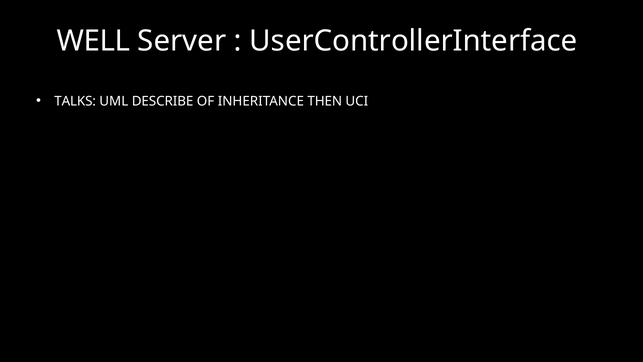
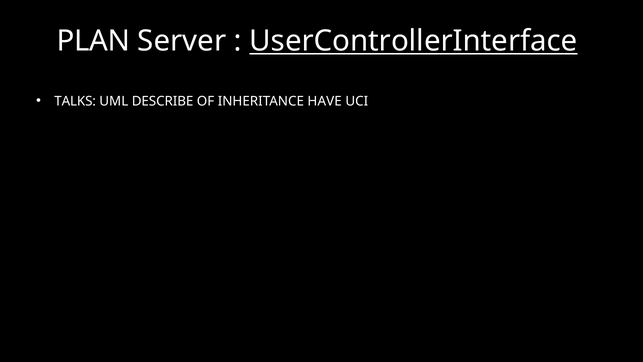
WELL: WELL -> PLAN
UserControllerInterface underline: none -> present
THEN: THEN -> HAVE
